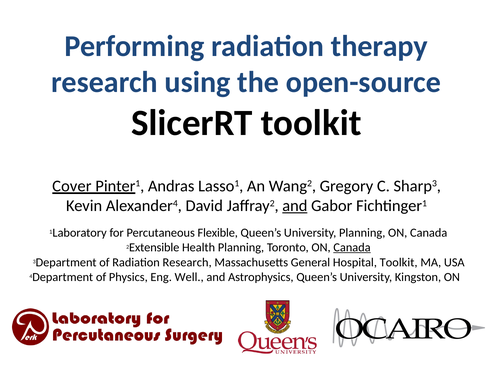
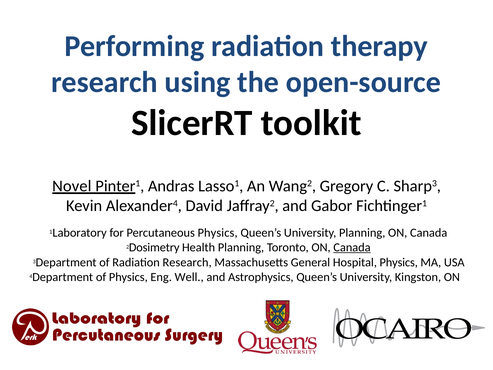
Cover: Cover -> Novel
and at (295, 206) underline: present -> none
Percutaneous Flexible: Flexible -> Physics
Extensible: Extensible -> Dosimetry
Hospital Toolkit: Toolkit -> Physics
